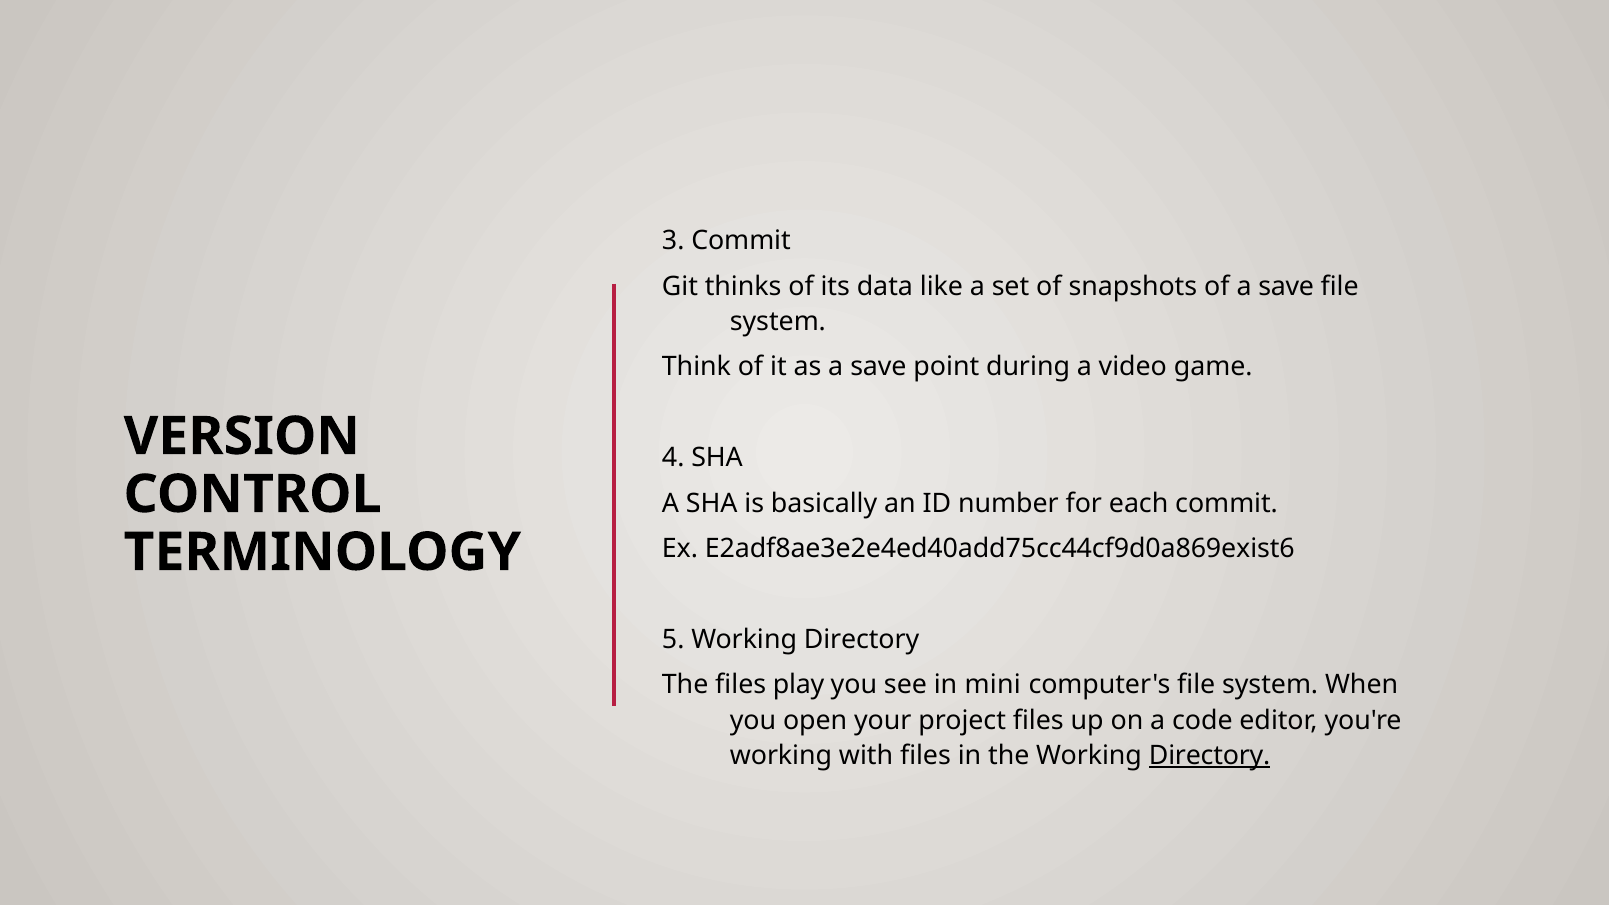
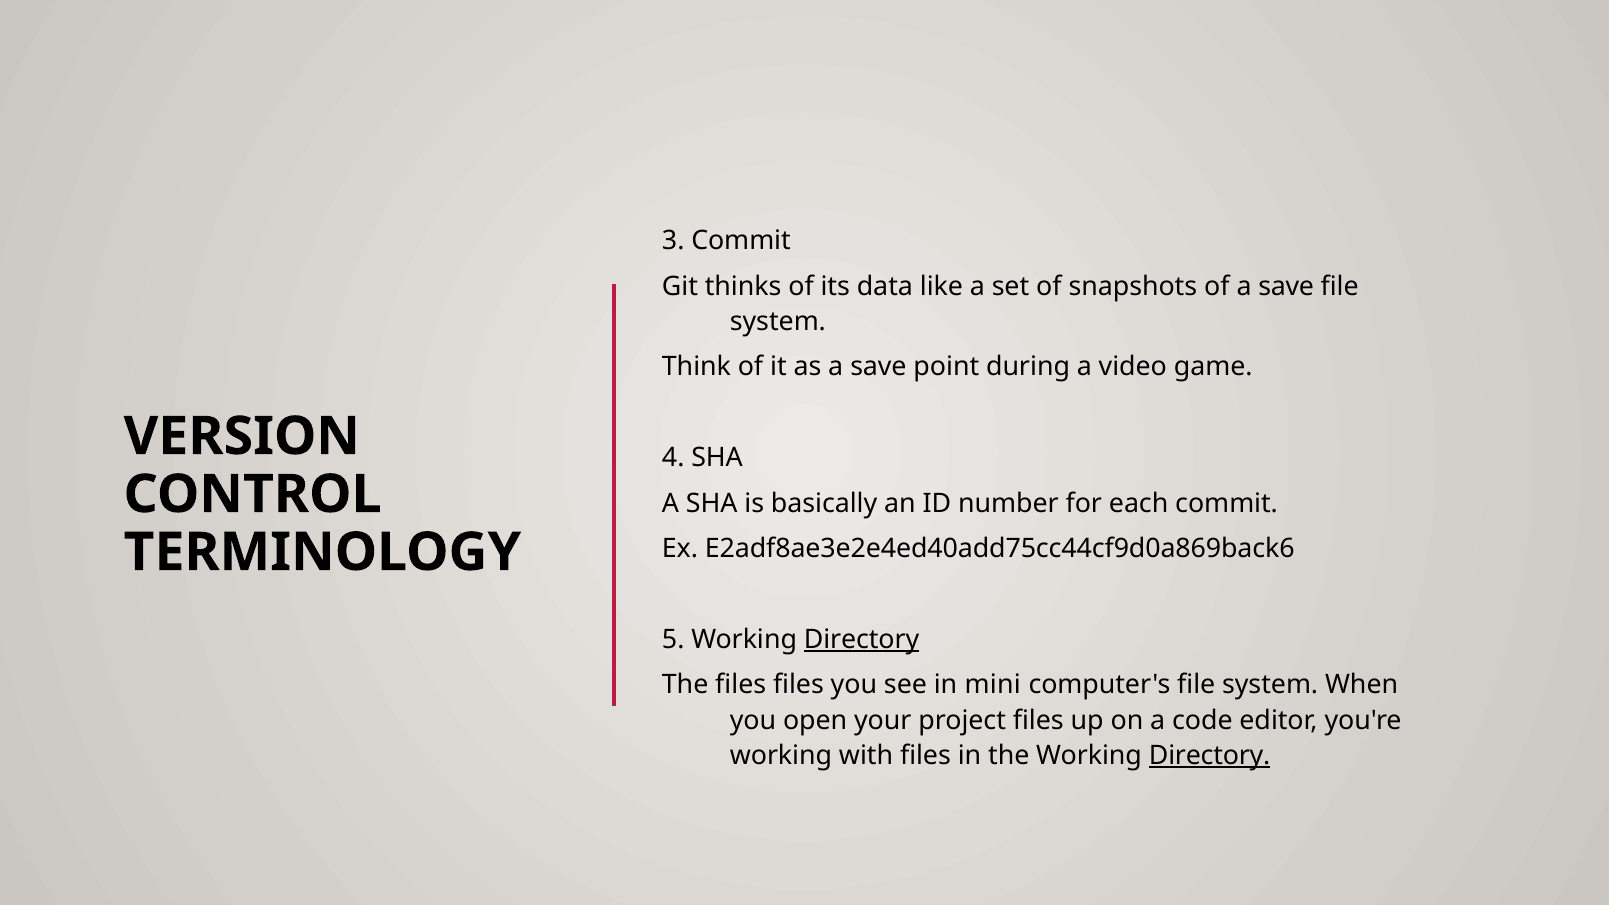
E2adf8ae3e2e4ed40add75cc44cf9d0a869exist6: E2adf8ae3e2e4ed40add75cc44cf9d0a869exist6 -> E2adf8ae3e2e4ed40add75cc44cf9d0a869back6
Directory at (862, 639) underline: none -> present
files play: play -> files
